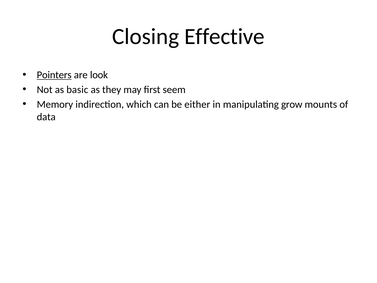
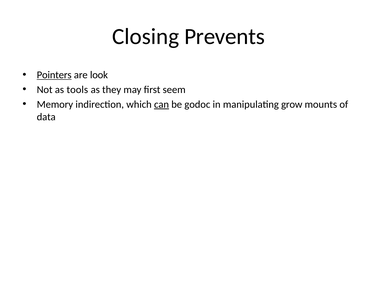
Effective: Effective -> Prevents
basic: basic -> tools
can underline: none -> present
either: either -> godoc
